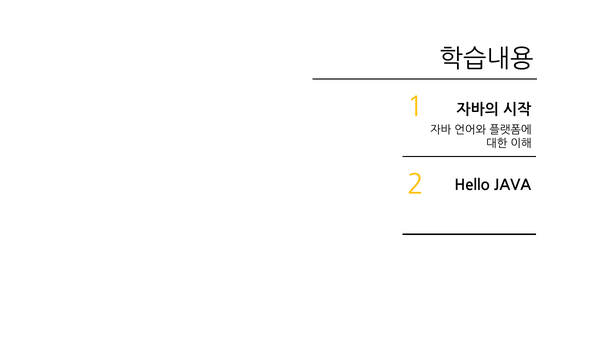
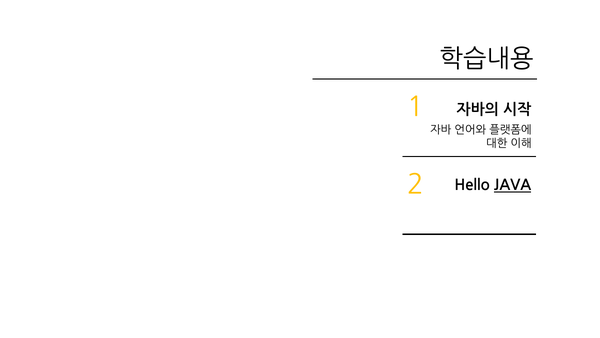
JAVA underline: none -> present
